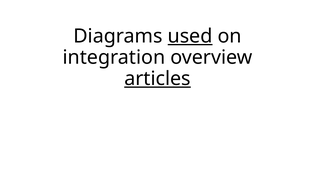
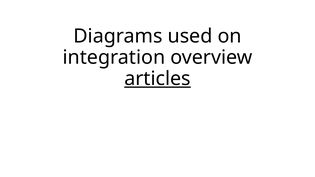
used underline: present -> none
